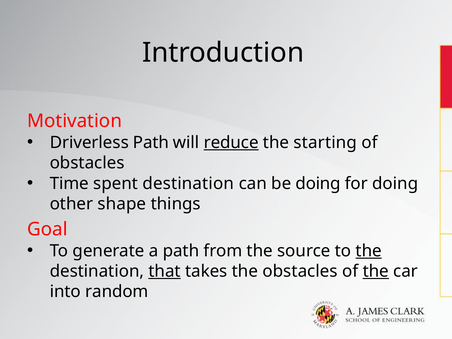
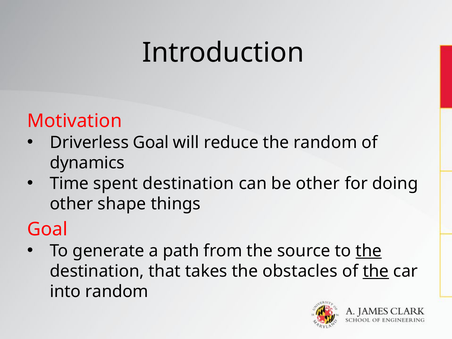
Driverless Path: Path -> Goal
reduce underline: present -> none
the starting: starting -> random
obstacles at (87, 163): obstacles -> dynamics
be doing: doing -> other
that underline: present -> none
